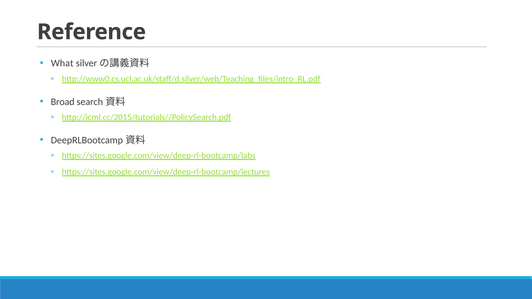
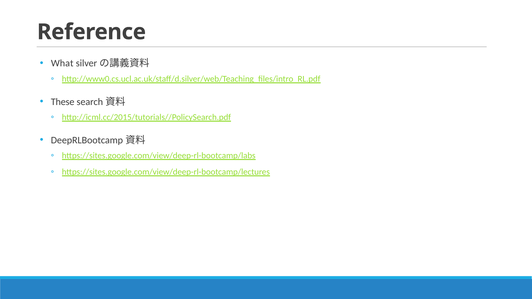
Broad: Broad -> These
